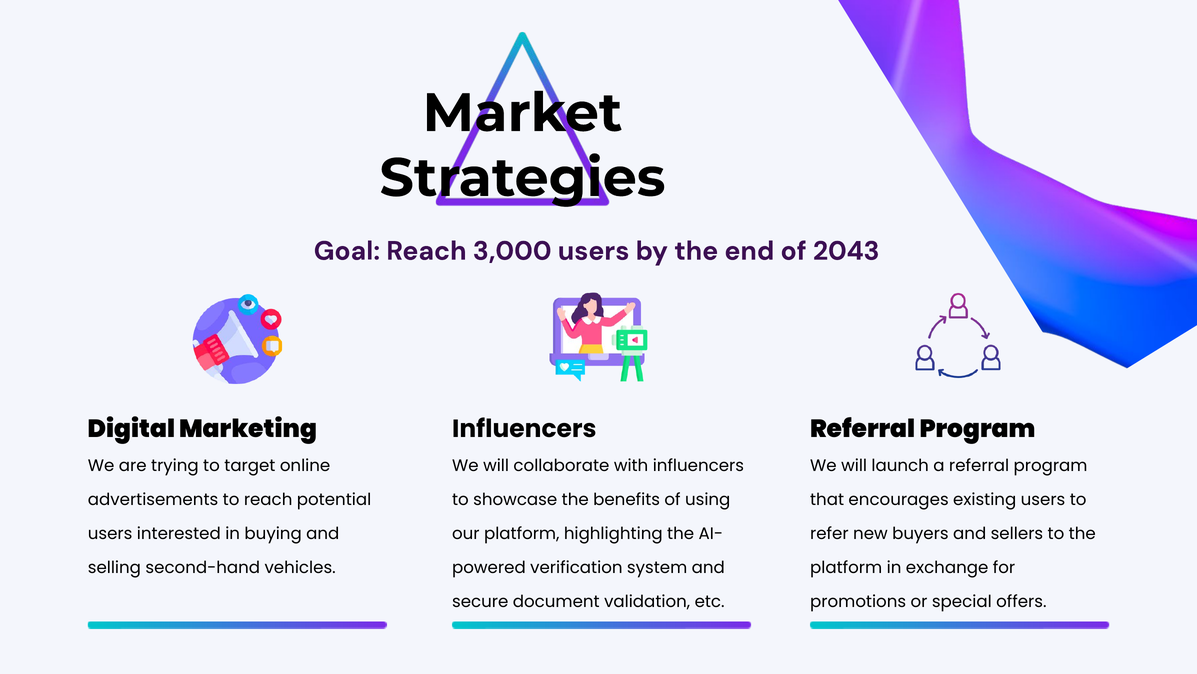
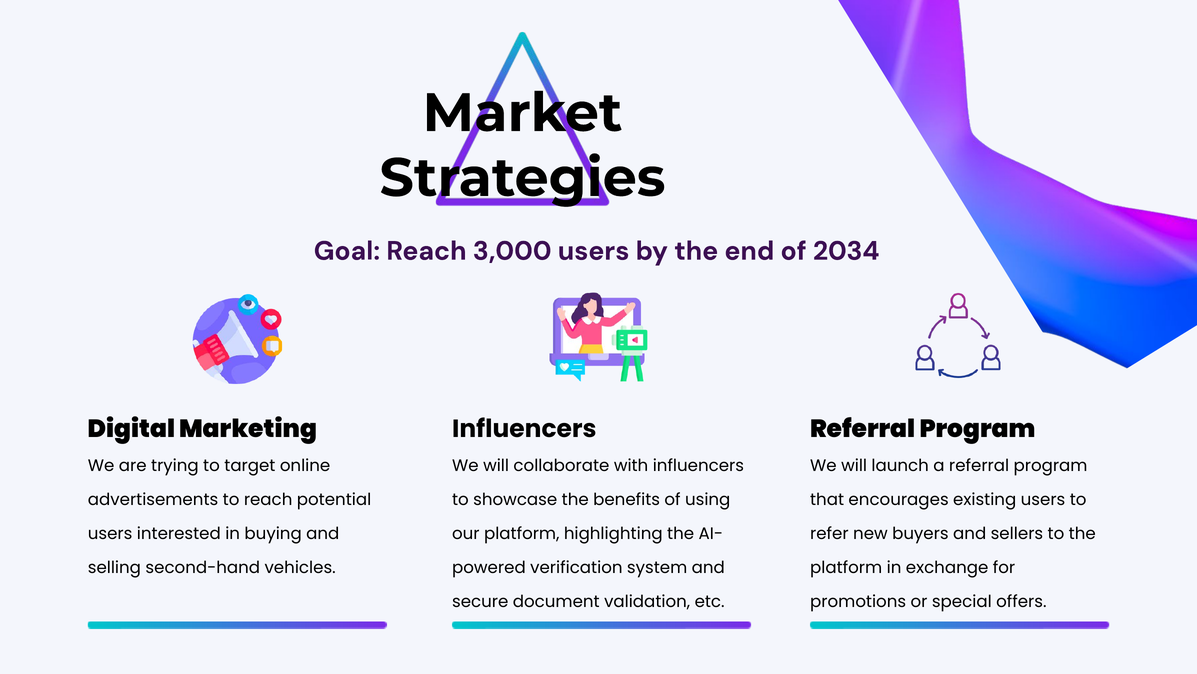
2043: 2043 -> 2034
